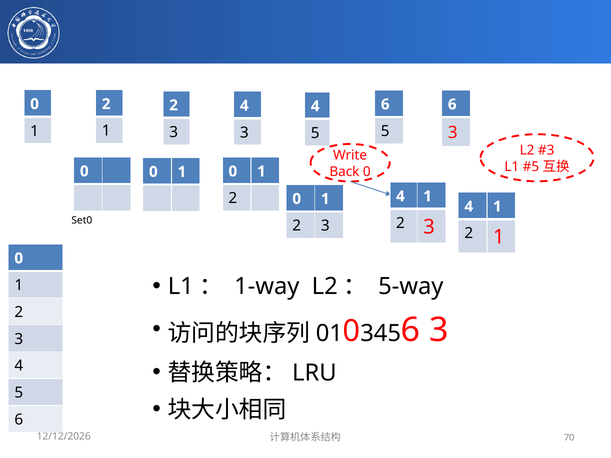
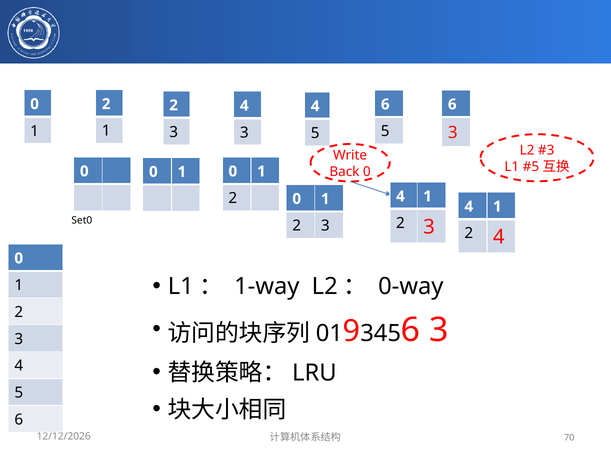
1 at (499, 237): 1 -> 4
5-way: 5-way -> 0-way
0 at (352, 332): 0 -> 9
